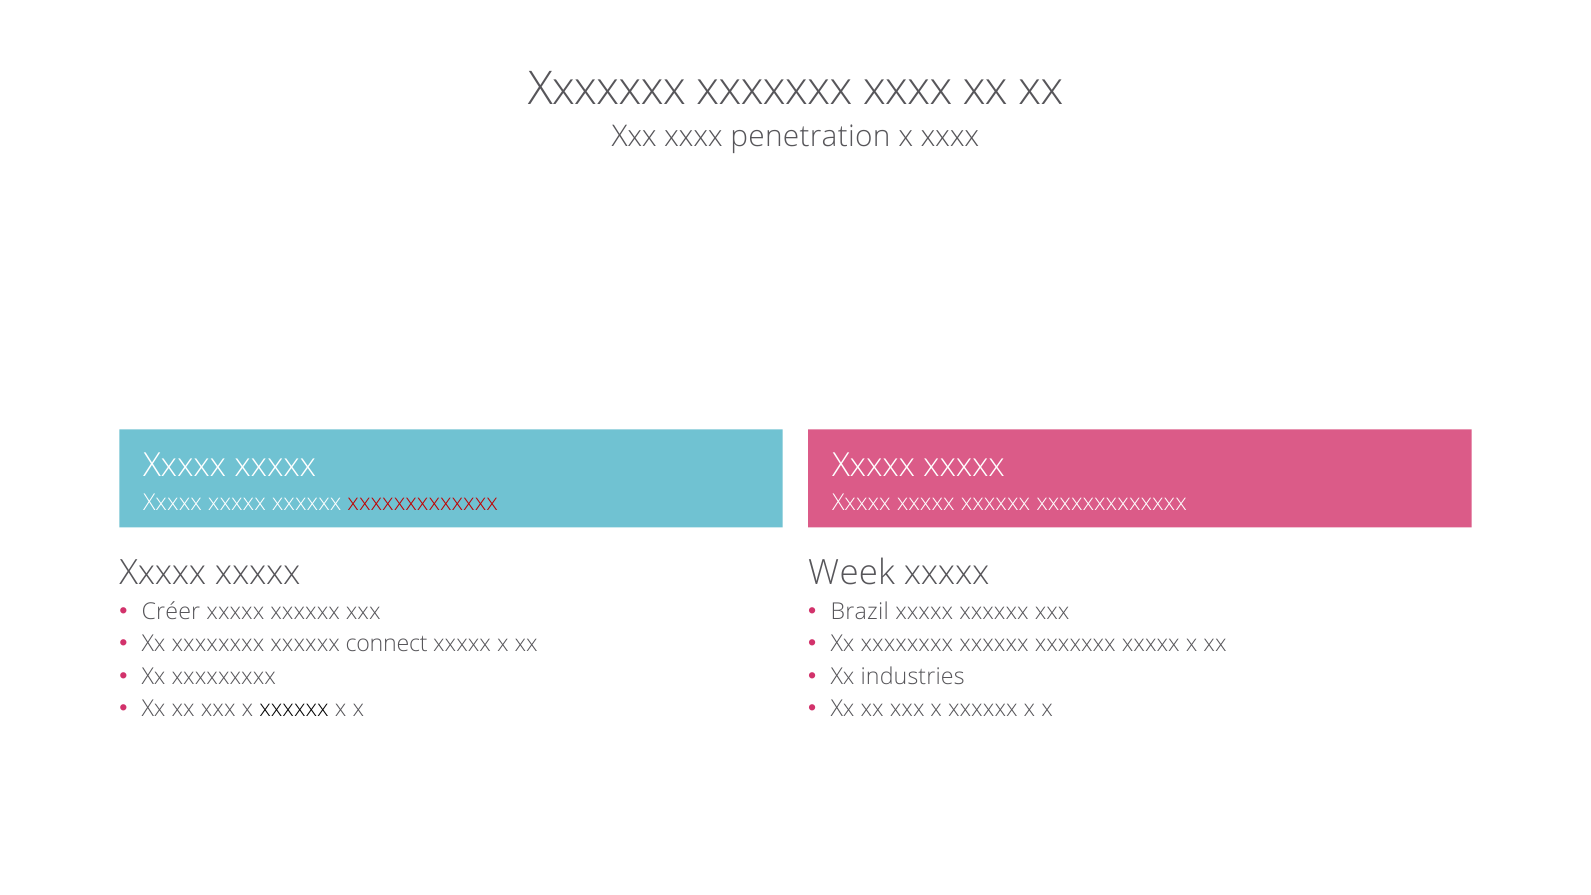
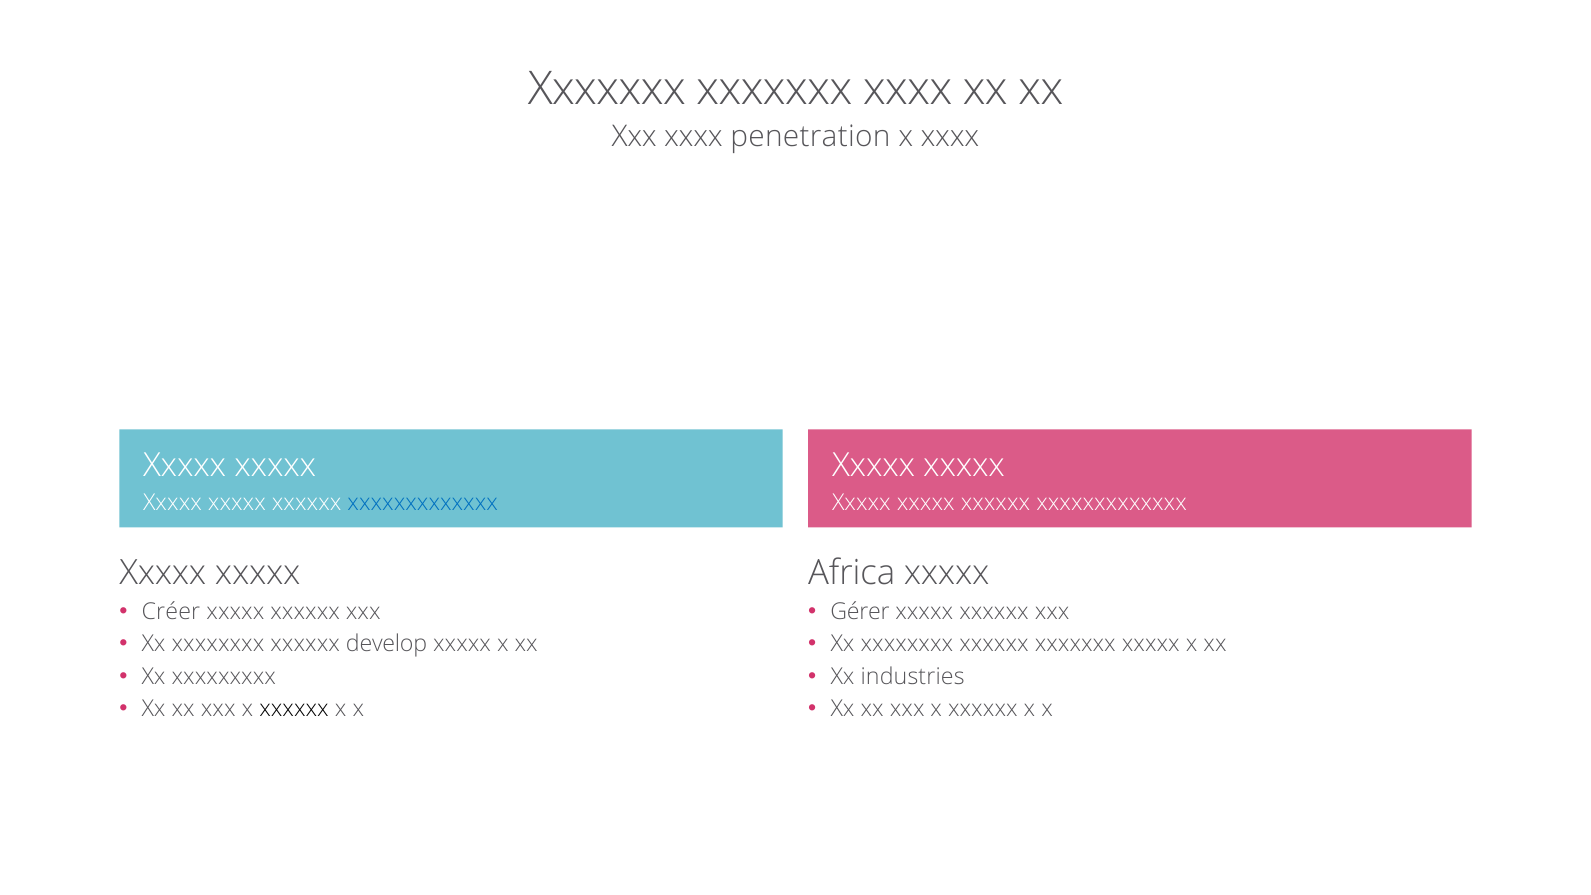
xxxxxxxxxxxxx at (423, 503) colour: red -> blue
Week: Week -> Africa
Brazil: Brazil -> Gérer
connect: connect -> develop
